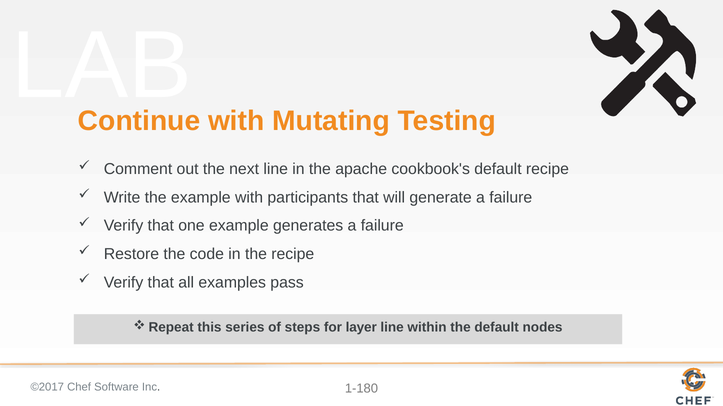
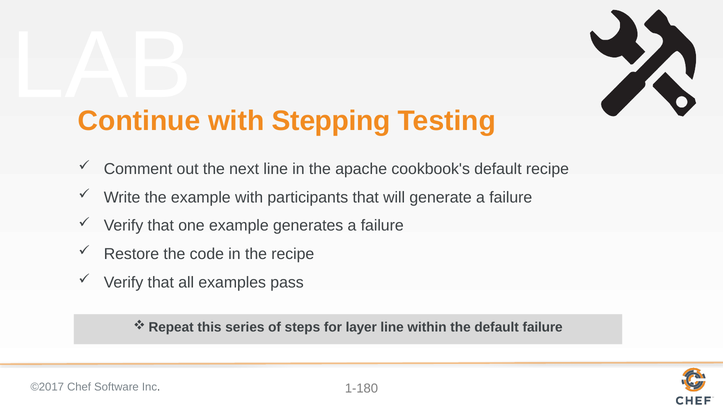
Mutating: Mutating -> Stepping
default nodes: nodes -> failure
